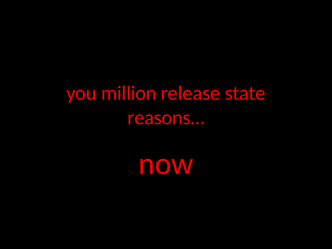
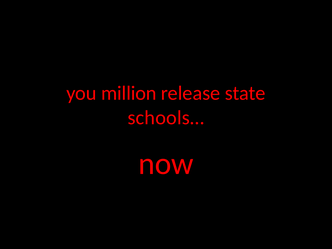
reasons…: reasons… -> schools…
